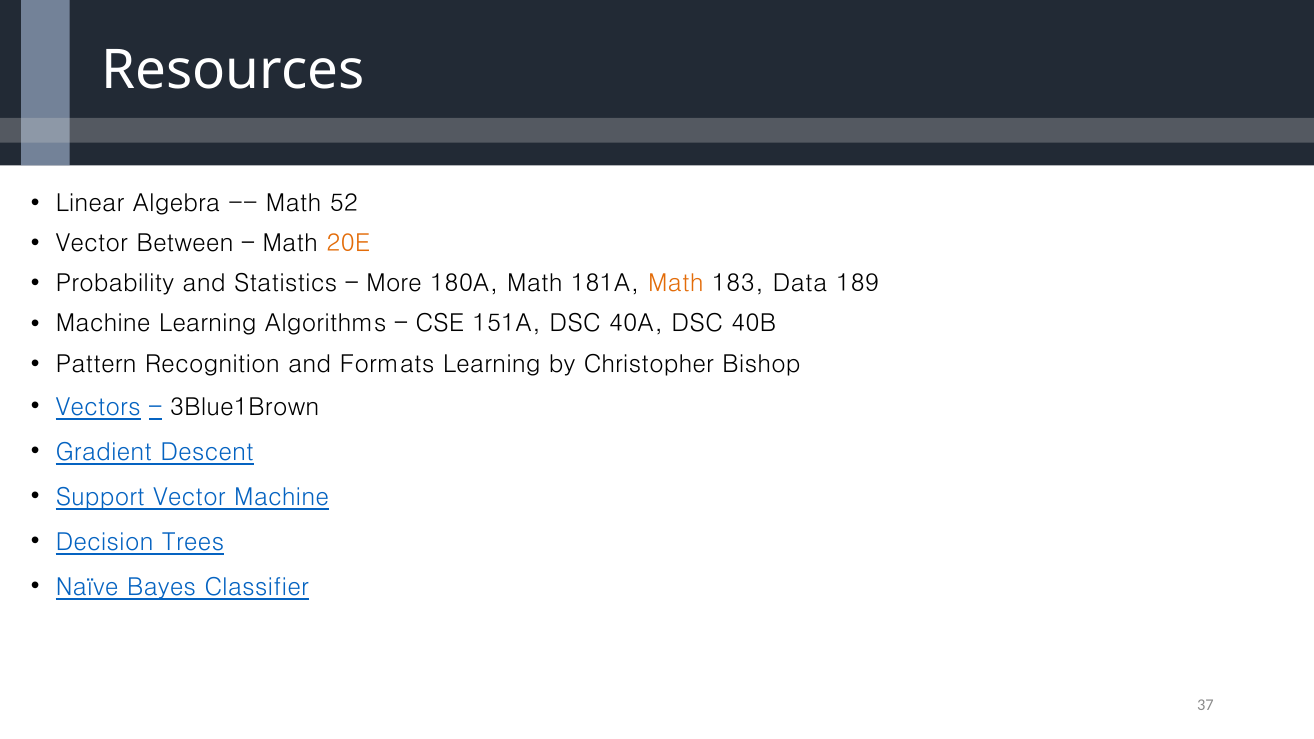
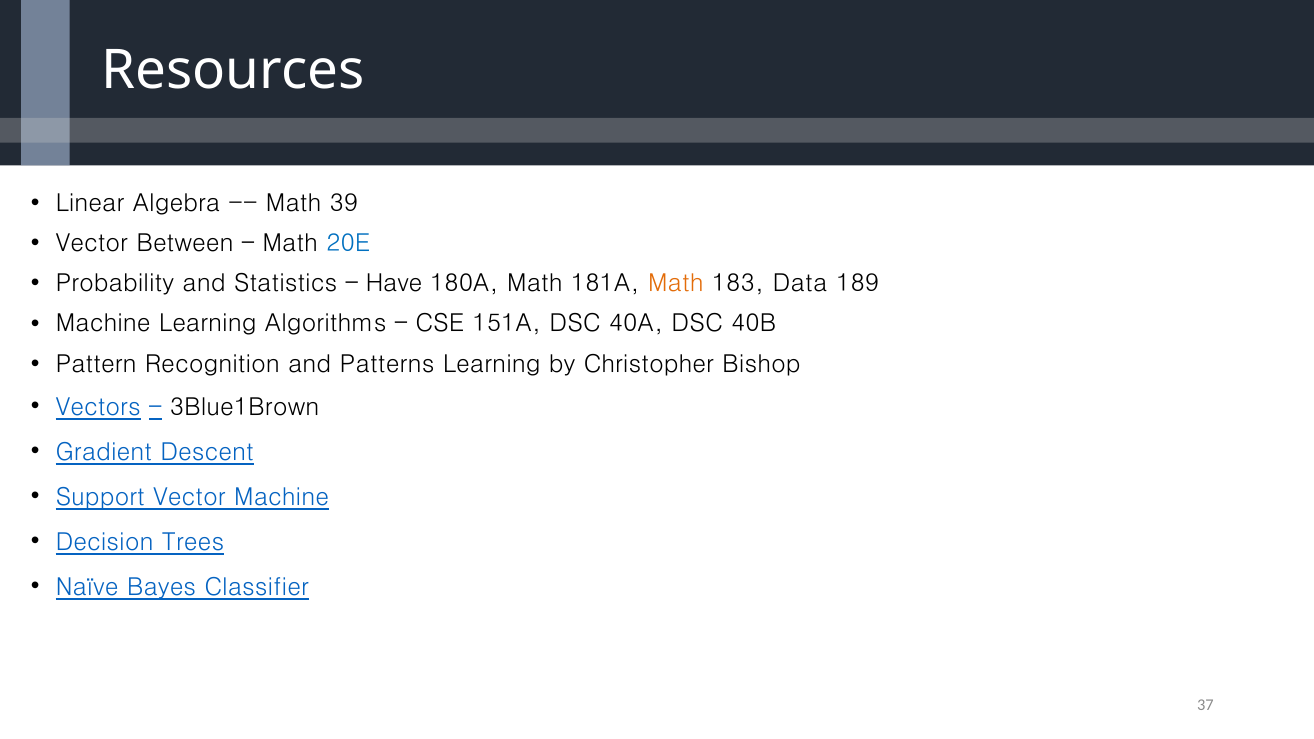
52: 52 -> 39
20E colour: orange -> blue
More: More -> Have
Formats: Formats -> Patterns
